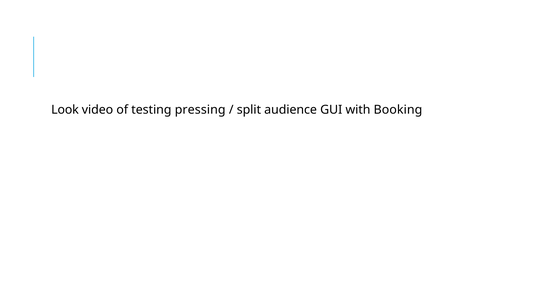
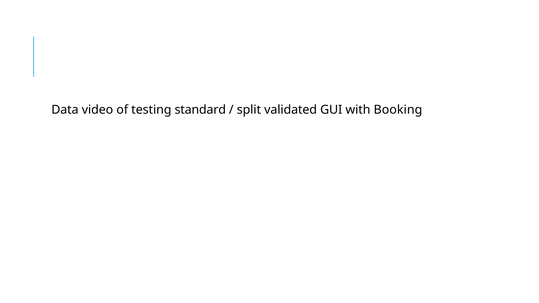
Look: Look -> Data
pressing: pressing -> standard
audience: audience -> validated
